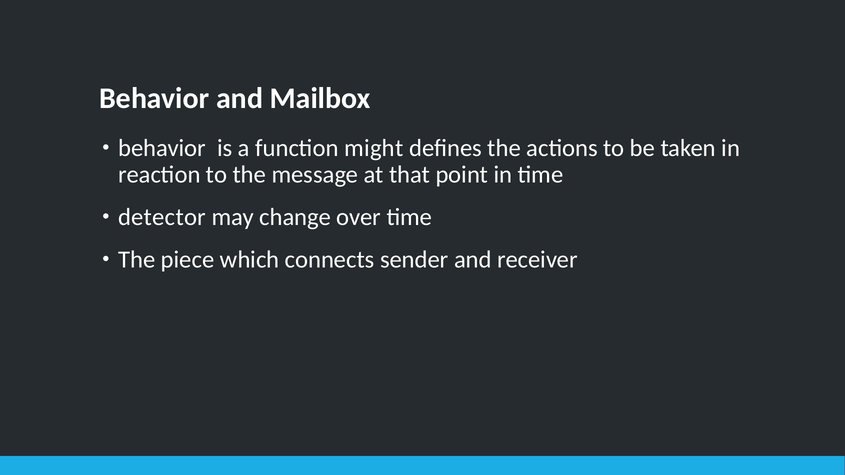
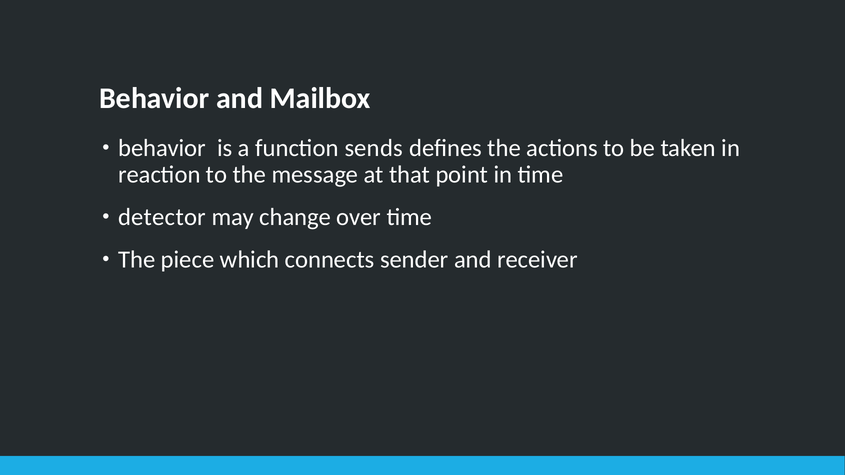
might: might -> sends
